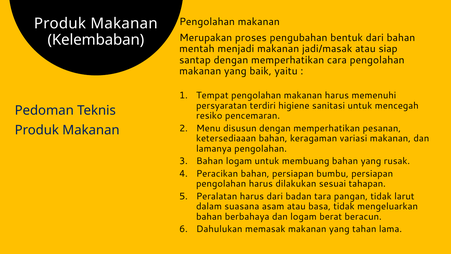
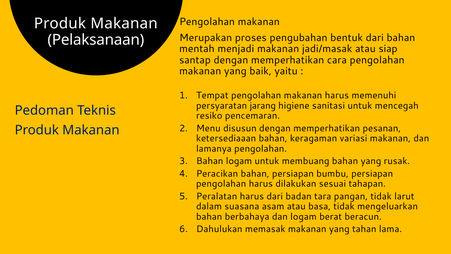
Kelembaban: Kelembaban -> Pelaksanaan
terdiri: terdiri -> jarang
